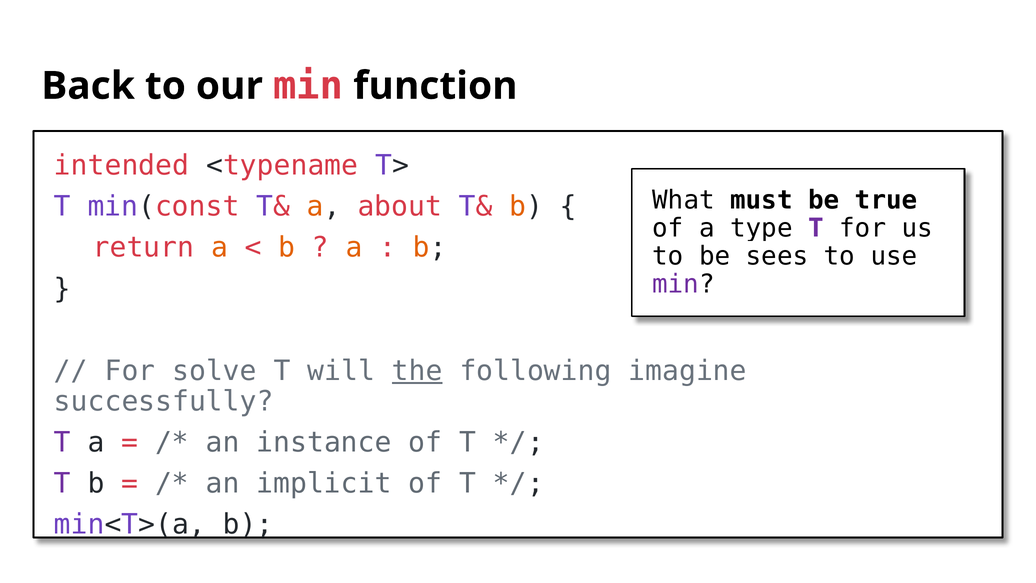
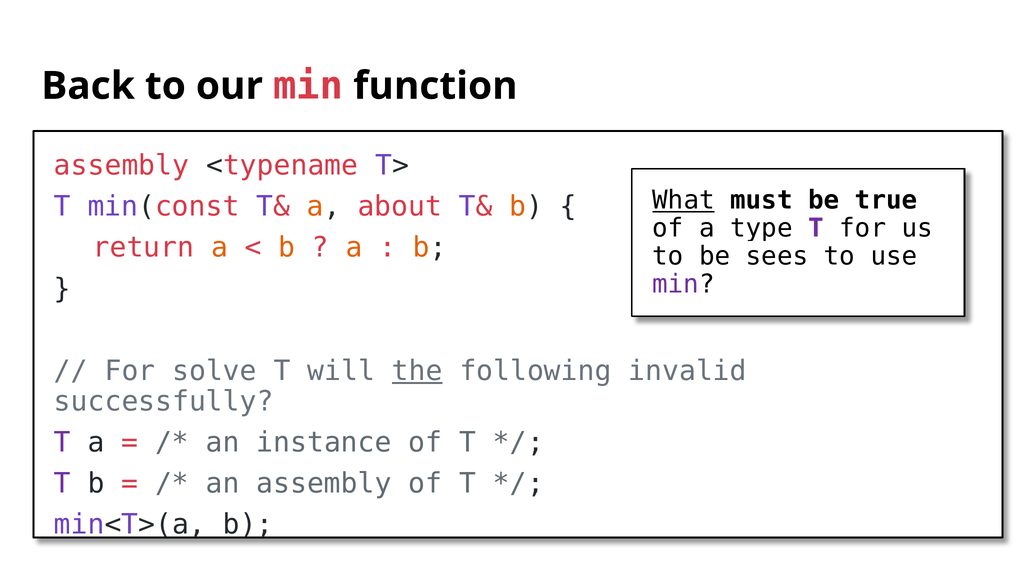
intended at (122, 165): intended -> assembly
What underline: none -> present
imagine: imagine -> invalid
an implicit: implicit -> assembly
